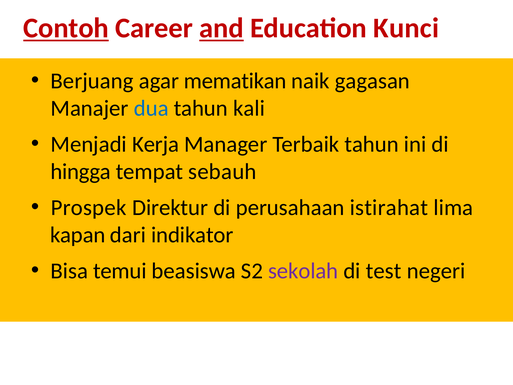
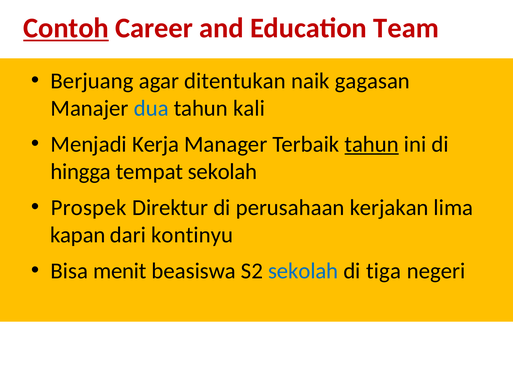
and underline: present -> none
Kunci: Kunci -> Team
mematikan: mematikan -> ditentukan
tahun at (372, 144) underline: none -> present
tempat sebauh: sebauh -> sekolah
istirahat: istirahat -> kerjakan
indikator: indikator -> kontinyu
temui: temui -> menit
sekolah at (303, 271) colour: purple -> blue
test: test -> tiga
